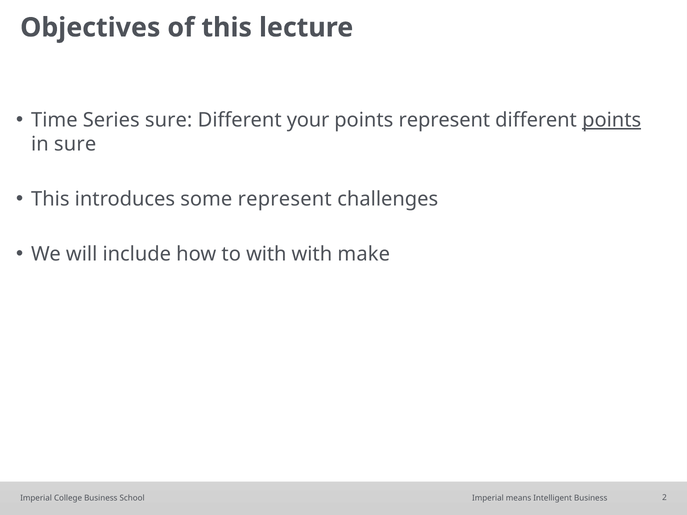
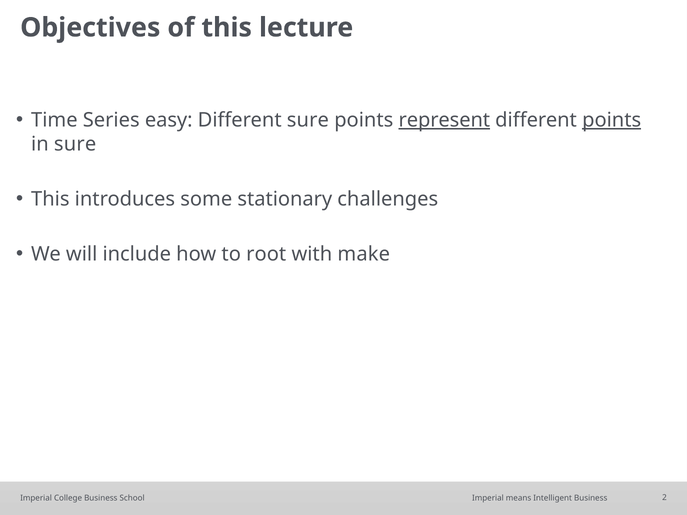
Series sure: sure -> easy
Different your: your -> sure
represent at (444, 120) underline: none -> present
some represent: represent -> stationary
to with: with -> root
